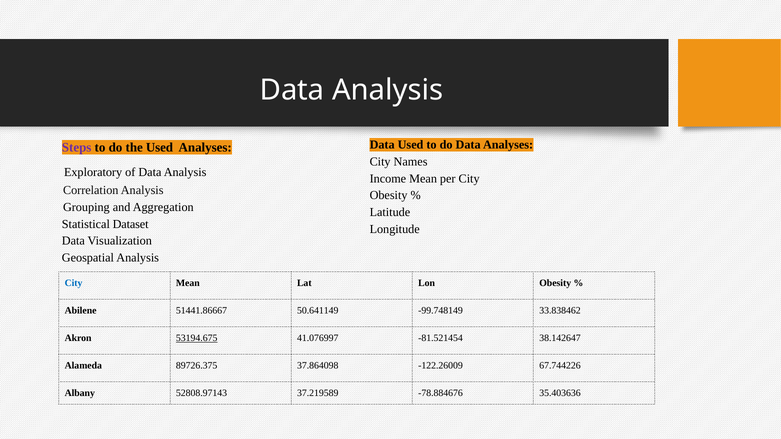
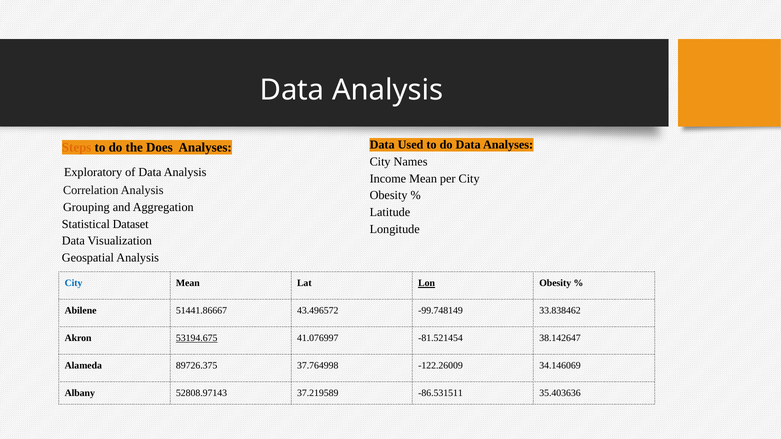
Steps colour: purple -> orange
the Used: Used -> Does
Lon underline: none -> present
50.641149: 50.641149 -> 43.496572
37.864098: 37.864098 -> 37.764998
67.744226: 67.744226 -> 34.146069
-78.884676: -78.884676 -> -86.531511
